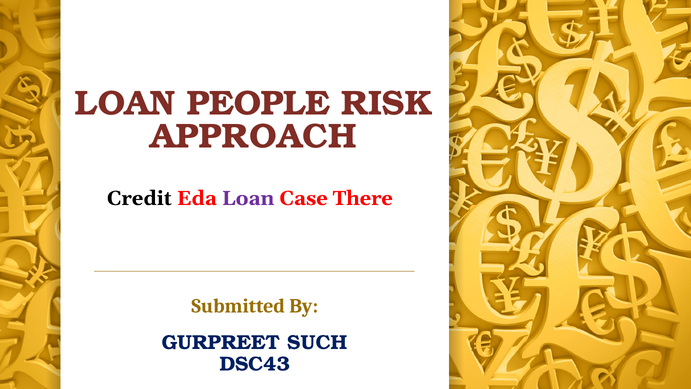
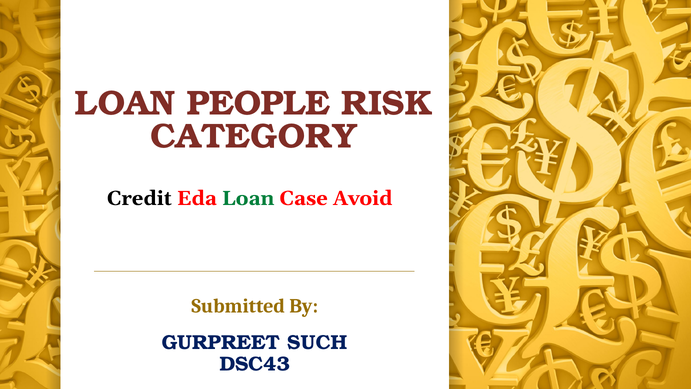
APPROACH: APPROACH -> CATEGORY
Loan at (248, 198) colour: purple -> green
There: There -> Avoid
